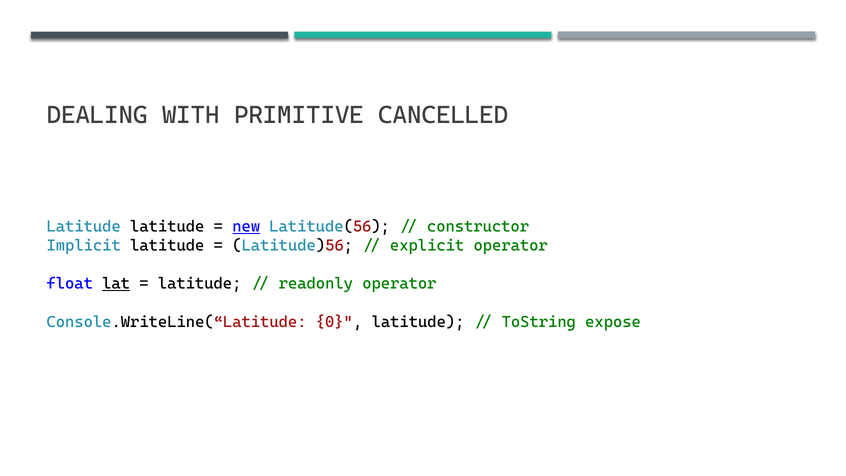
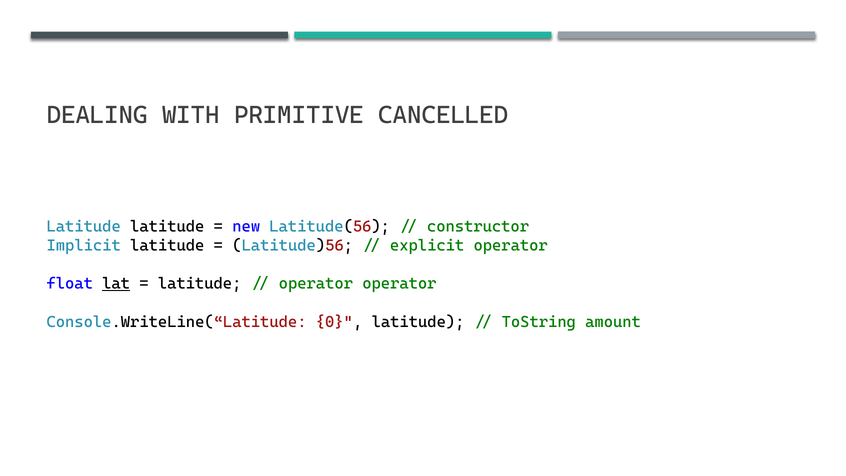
new underline: present -> none
readonly at (316, 284): readonly -> operator
expose: expose -> amount
